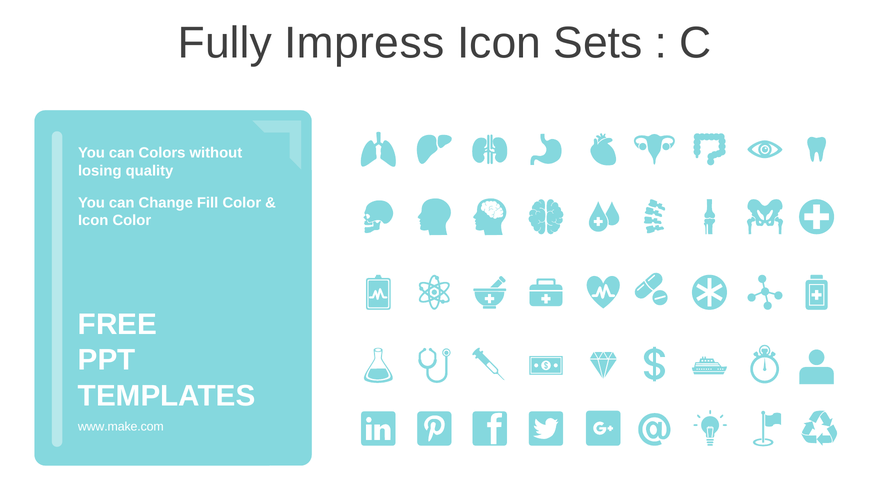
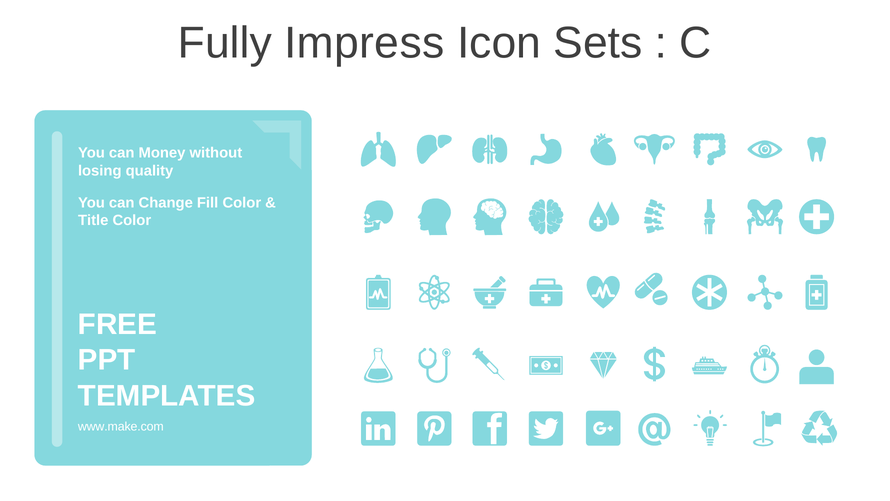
Colors: Colors -> Money
Icon at (93, 220): Icon -> Title
